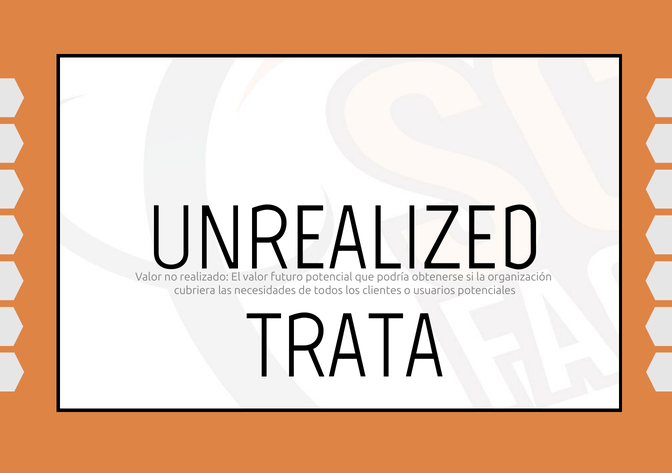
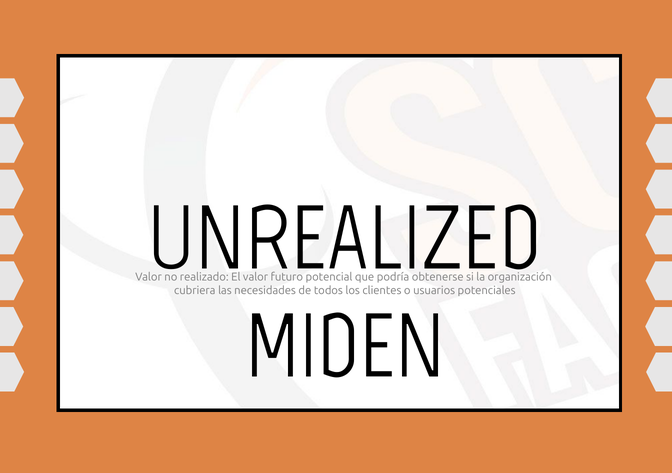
TRATA: TRATA -> MIDEN
